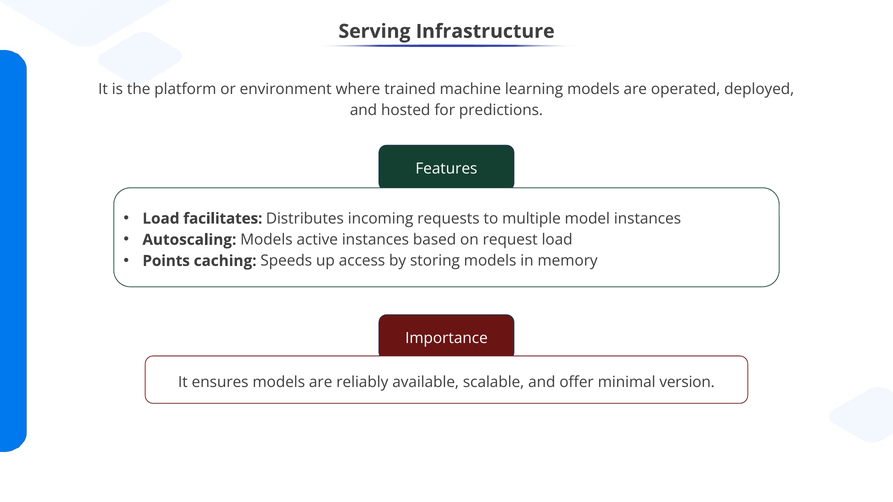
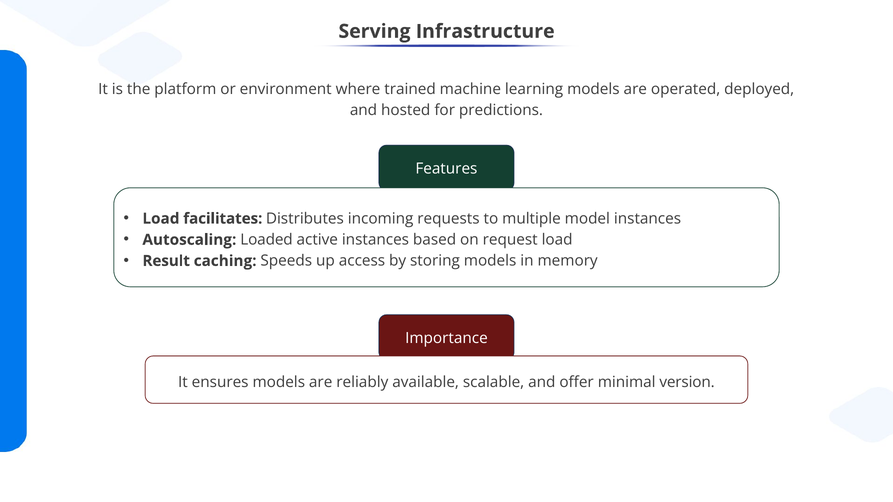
Autoscaling Models: Models -> Loaded
Points: Points -> Result
